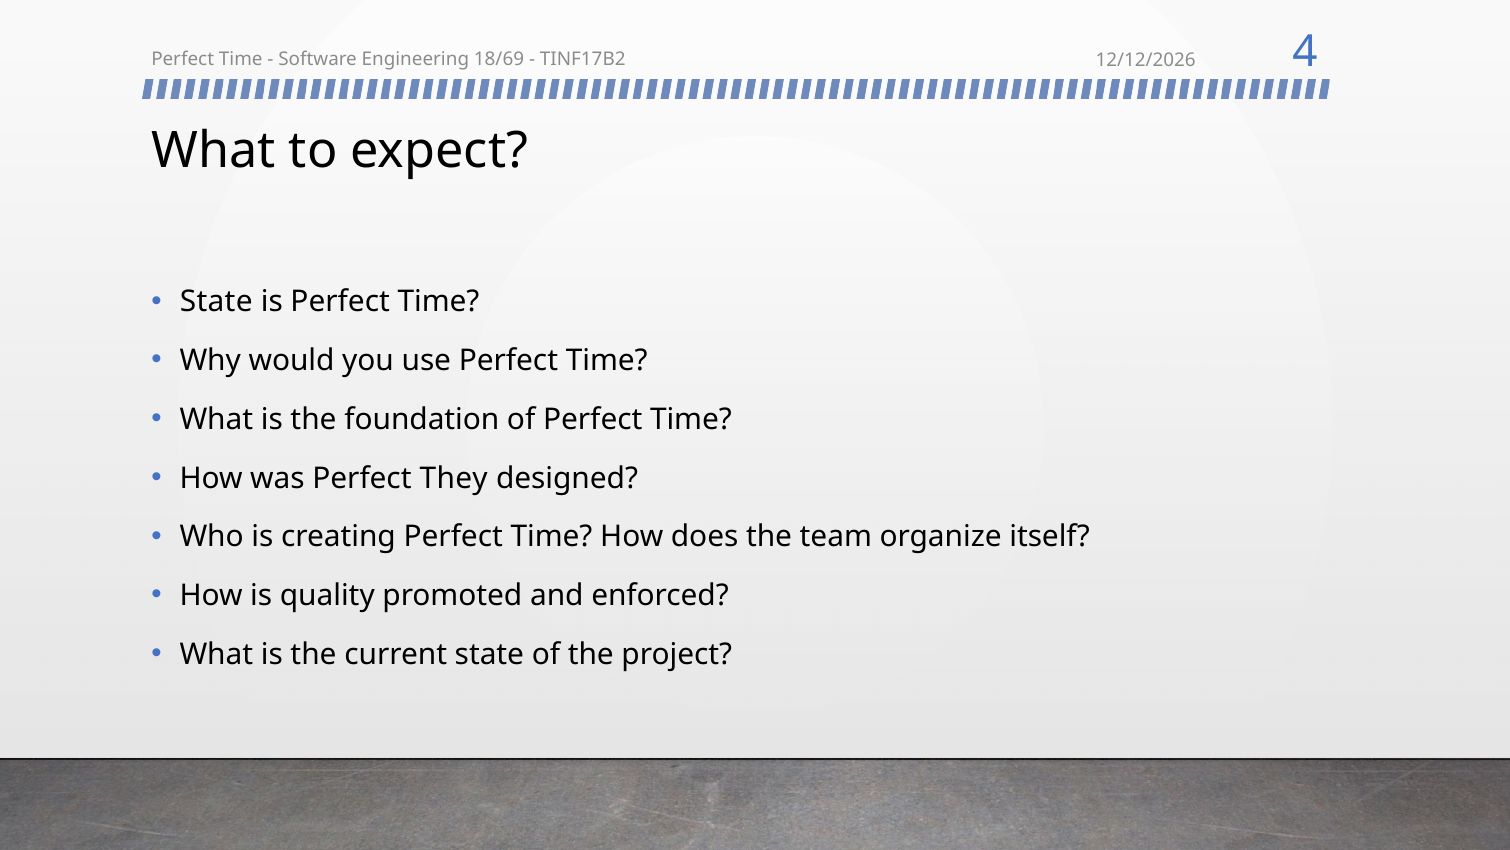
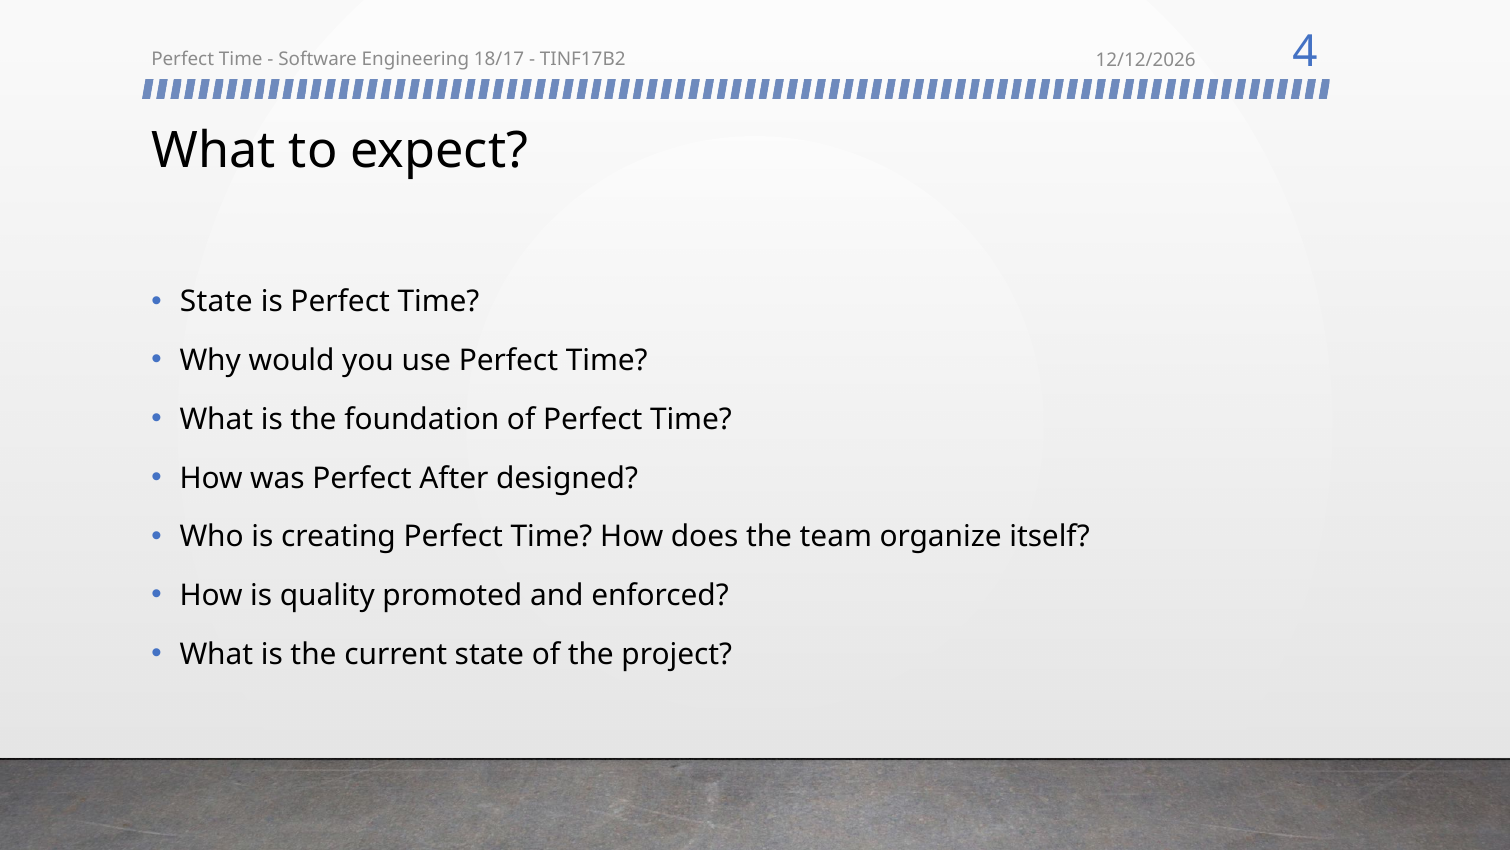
18/69: 18/69 -> 18/17
They: They -> After
